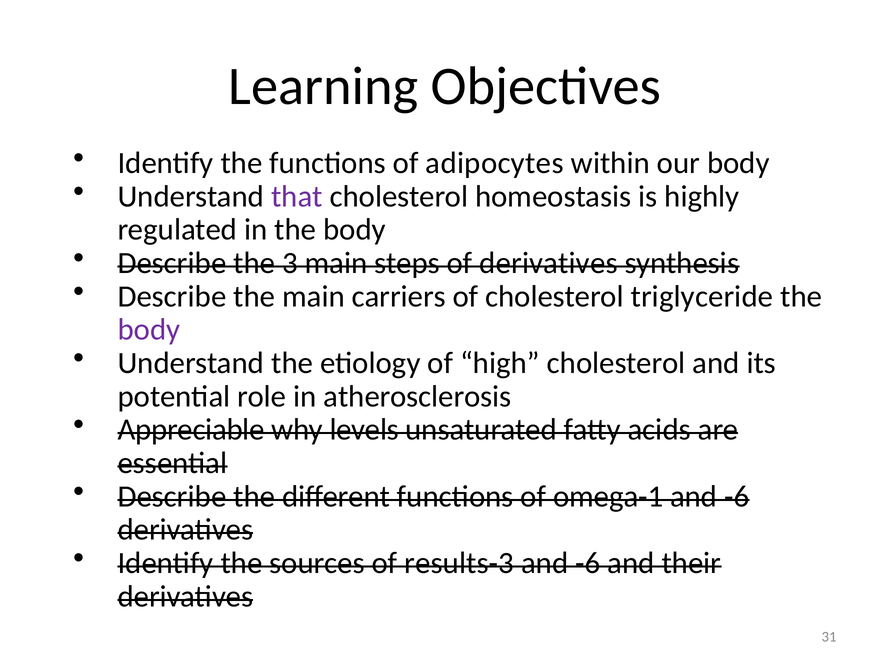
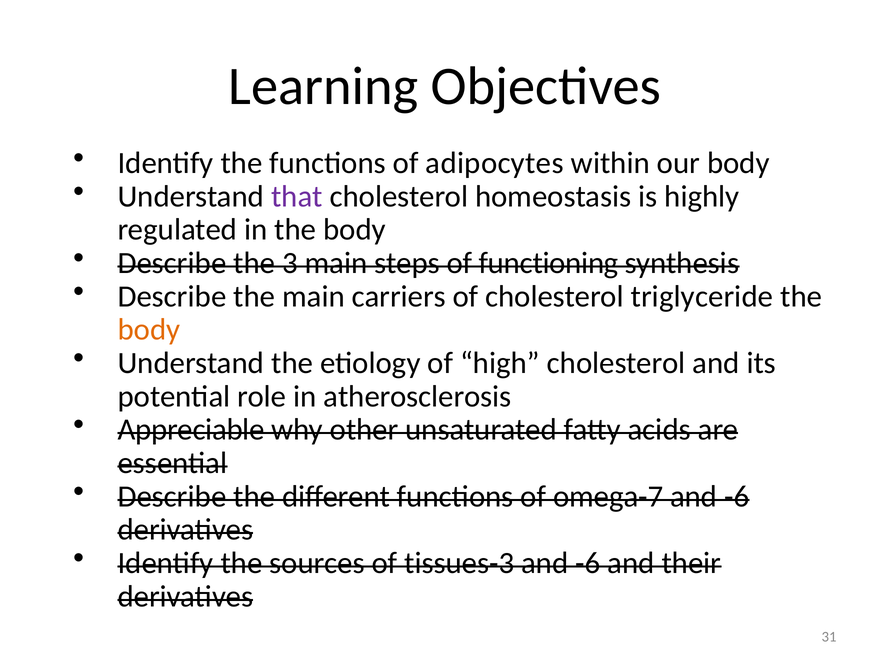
of derivatives: derivatives -> functioning
body at (149, 330) colour: purple -> orange
levels: levels -> other
omega-1: omega-1 -> omega-7
results-3: results-3 -> tissues-3
